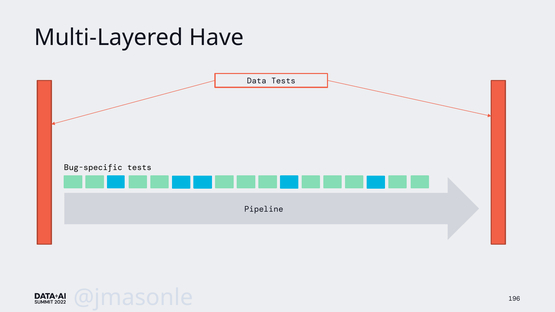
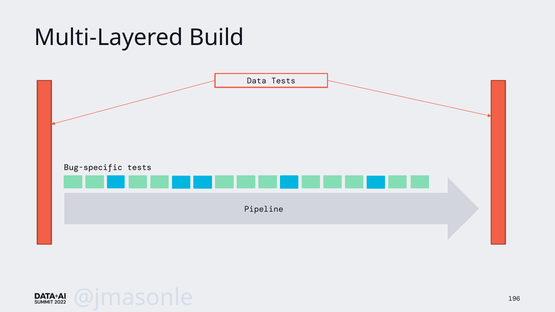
Have: Have -> Build
